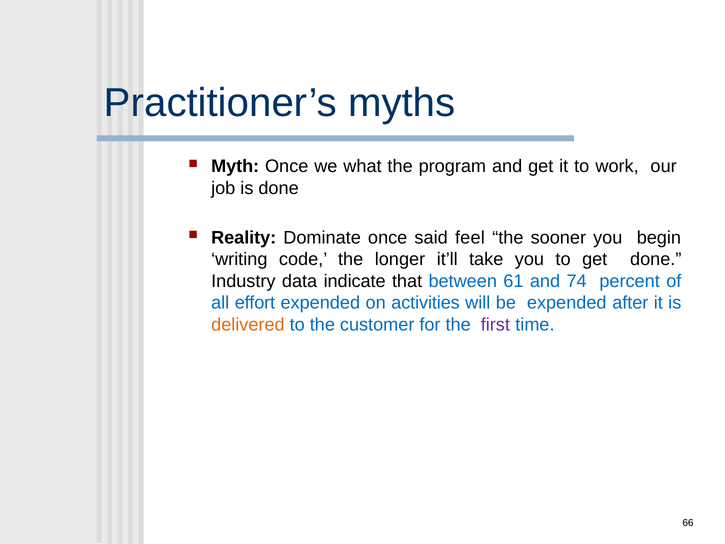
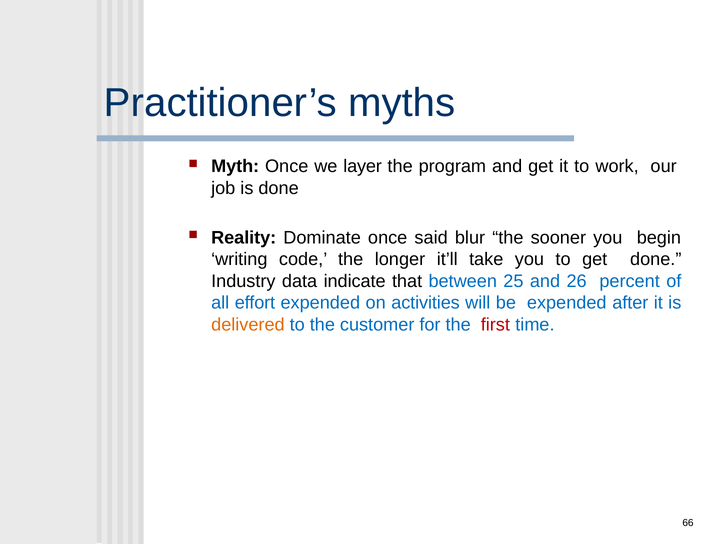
what: what -> layer
feel: feel -> blur
61: 61 -> 25
74: 74 -> 26
first colour: purple -> red
